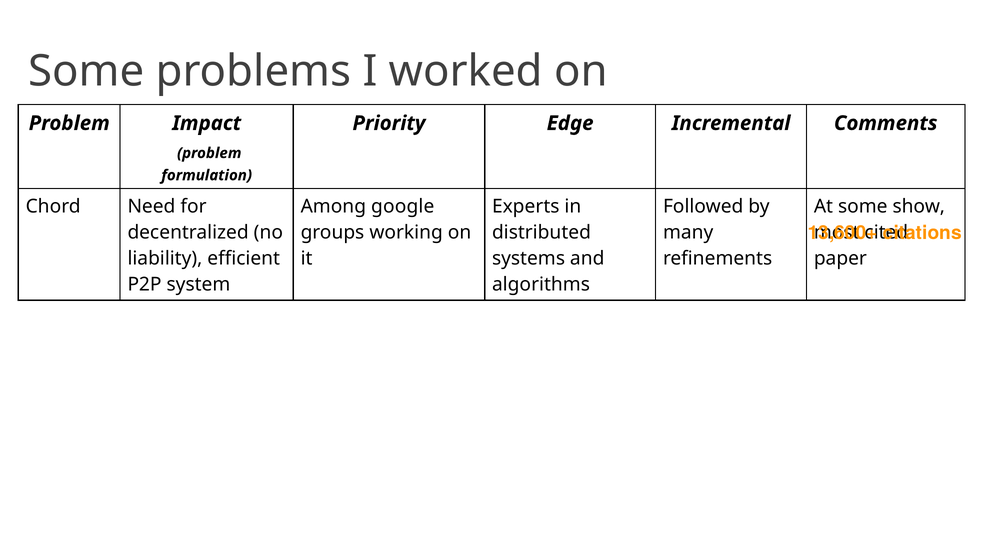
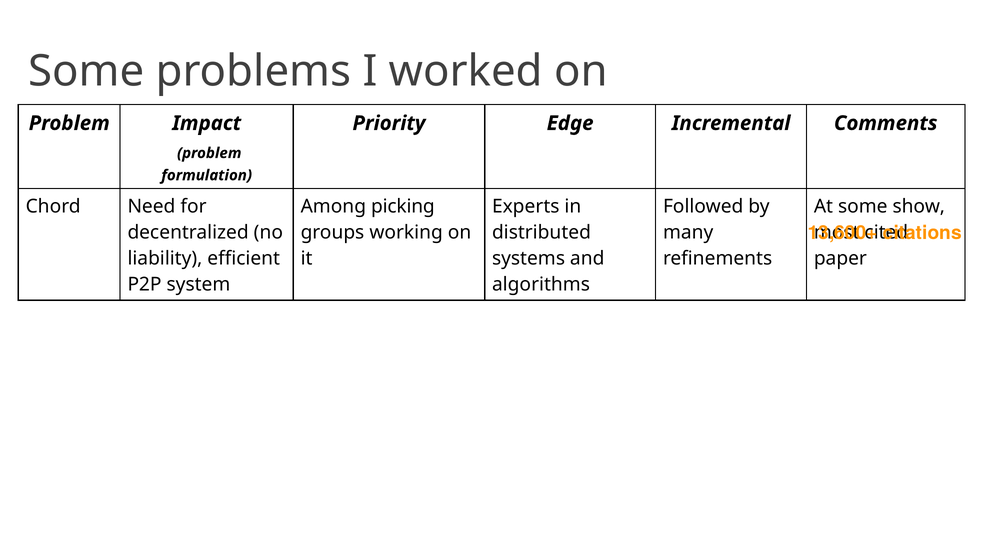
google: google -> picking
